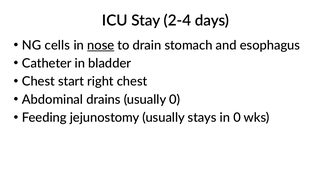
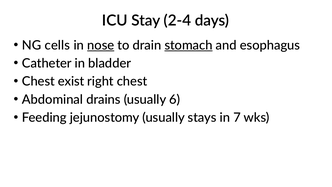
stomach underline: none -> present
start: start -> exist
usually 0: 0 -> 6
in 0: 0 -> 7
